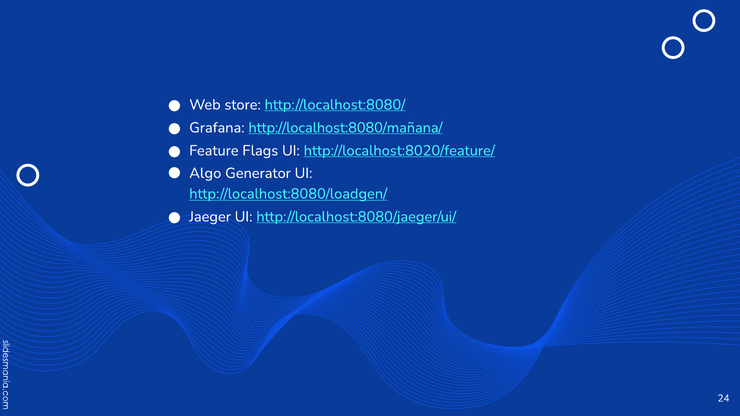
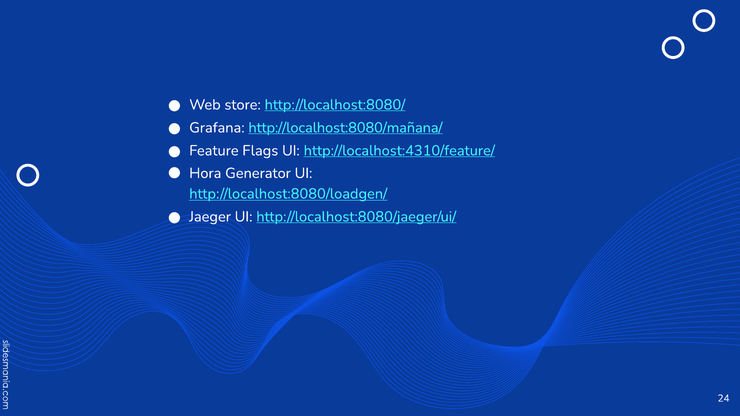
http://localhost:8020/feature/: http://localhost:8020/feature/ -> http://localhost:4310/feature/
Algo: Algo -> Hora
